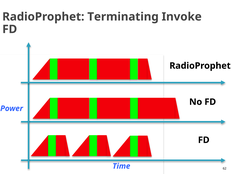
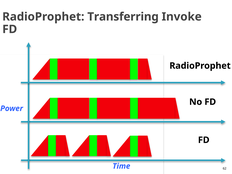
Terminating: Terminating -> Transferring
